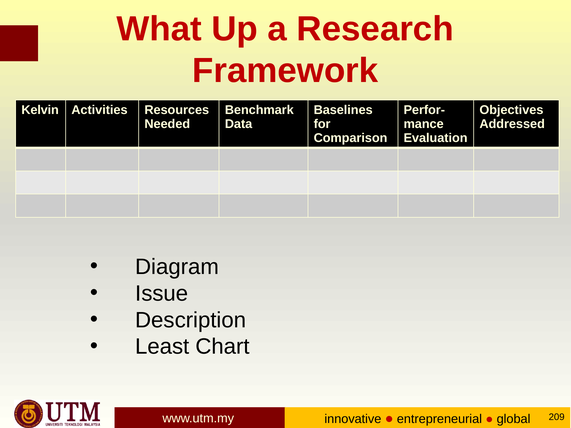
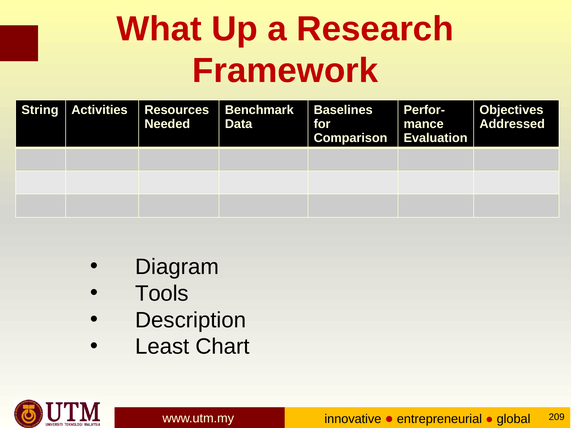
Kelvin: Kelvin -> String
Issue: Issue -> Tools
